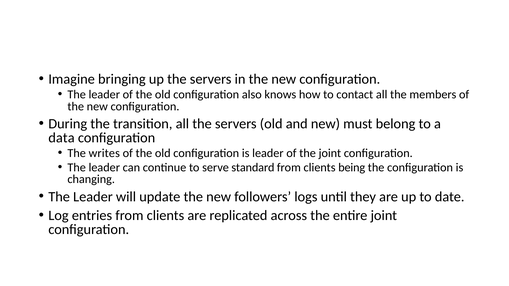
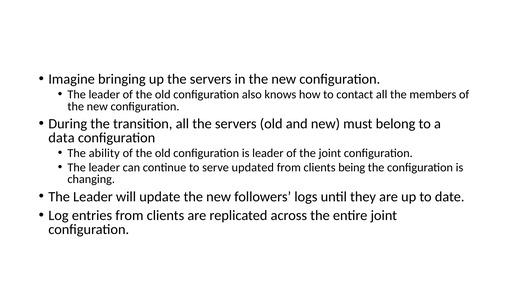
writes: writes -> ability
standard: standard -> updated
